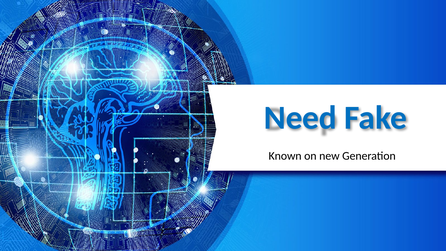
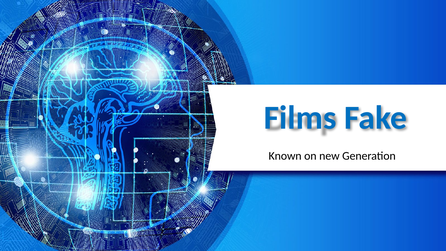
Need: Need -> Films
